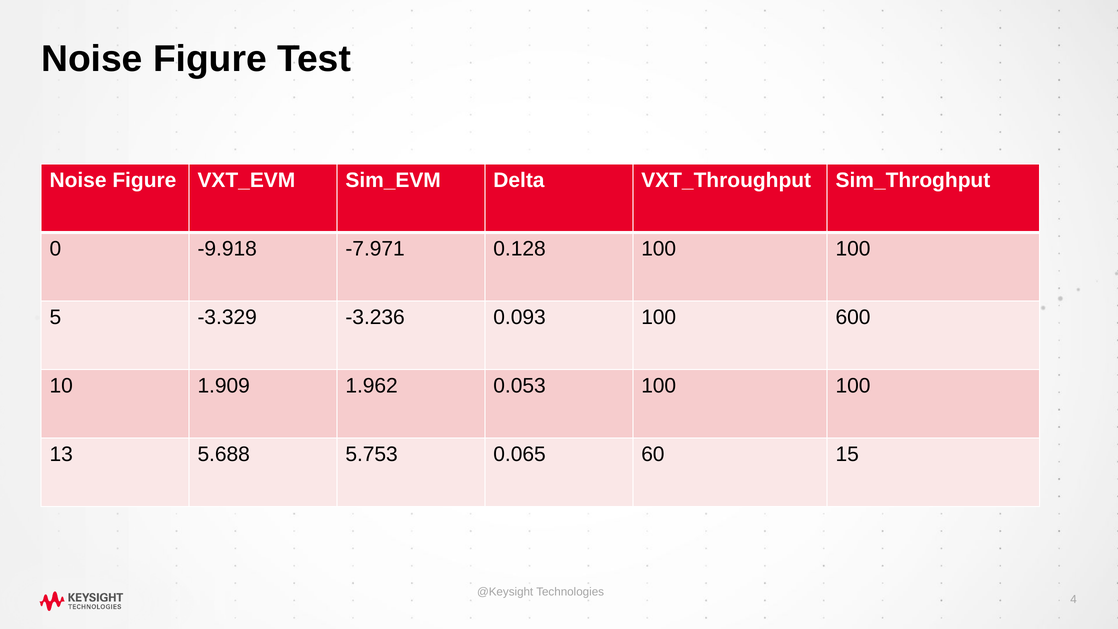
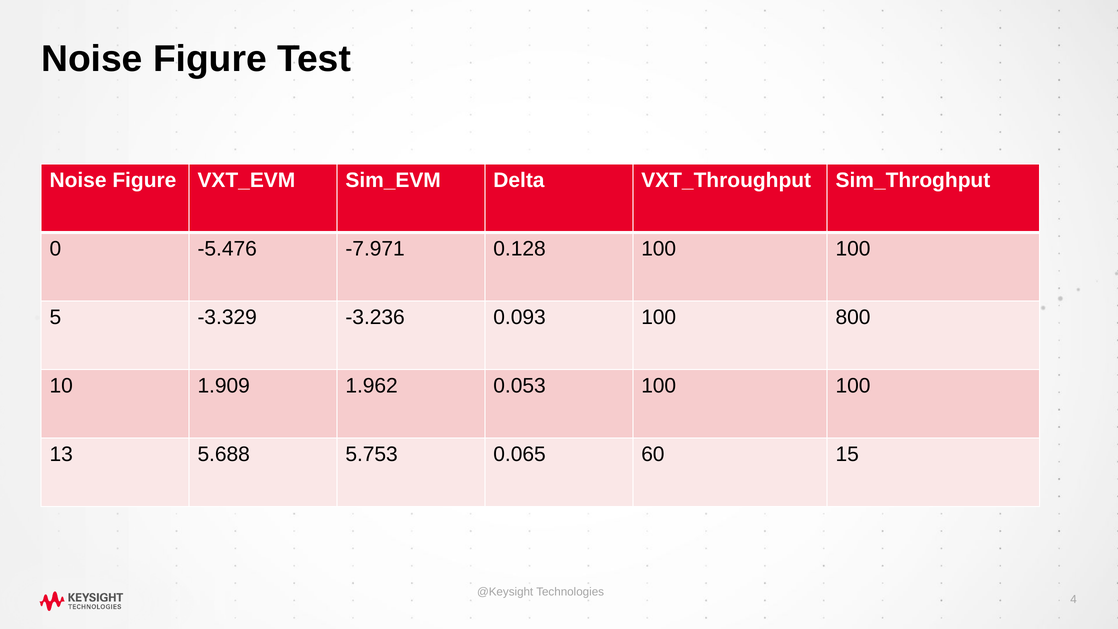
-9.918: -9.918 -> -5.476
600: 600 -> 800
